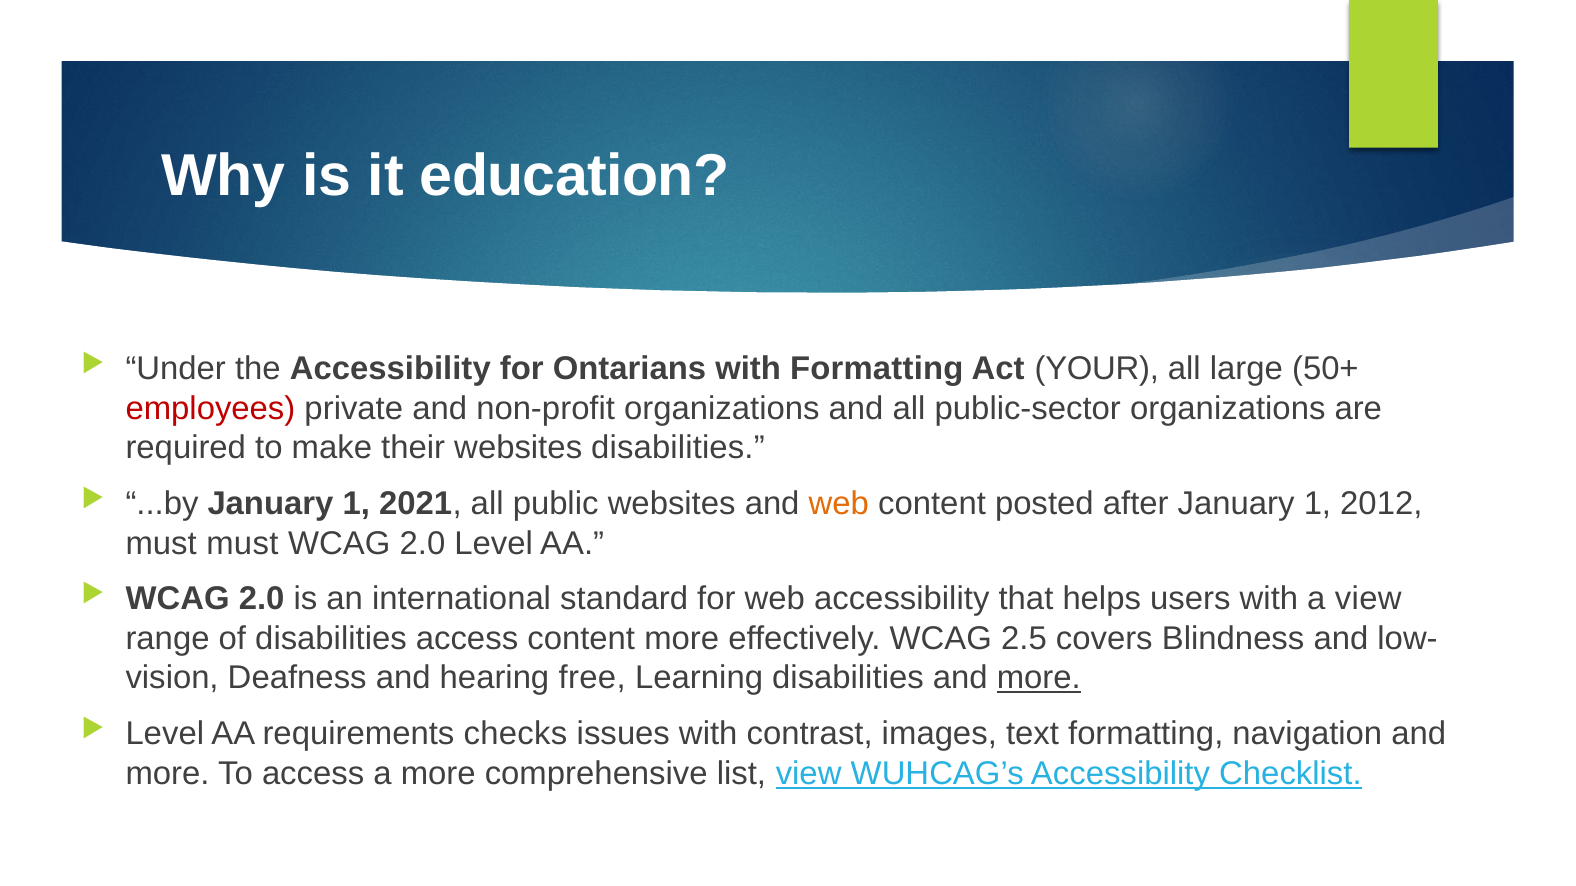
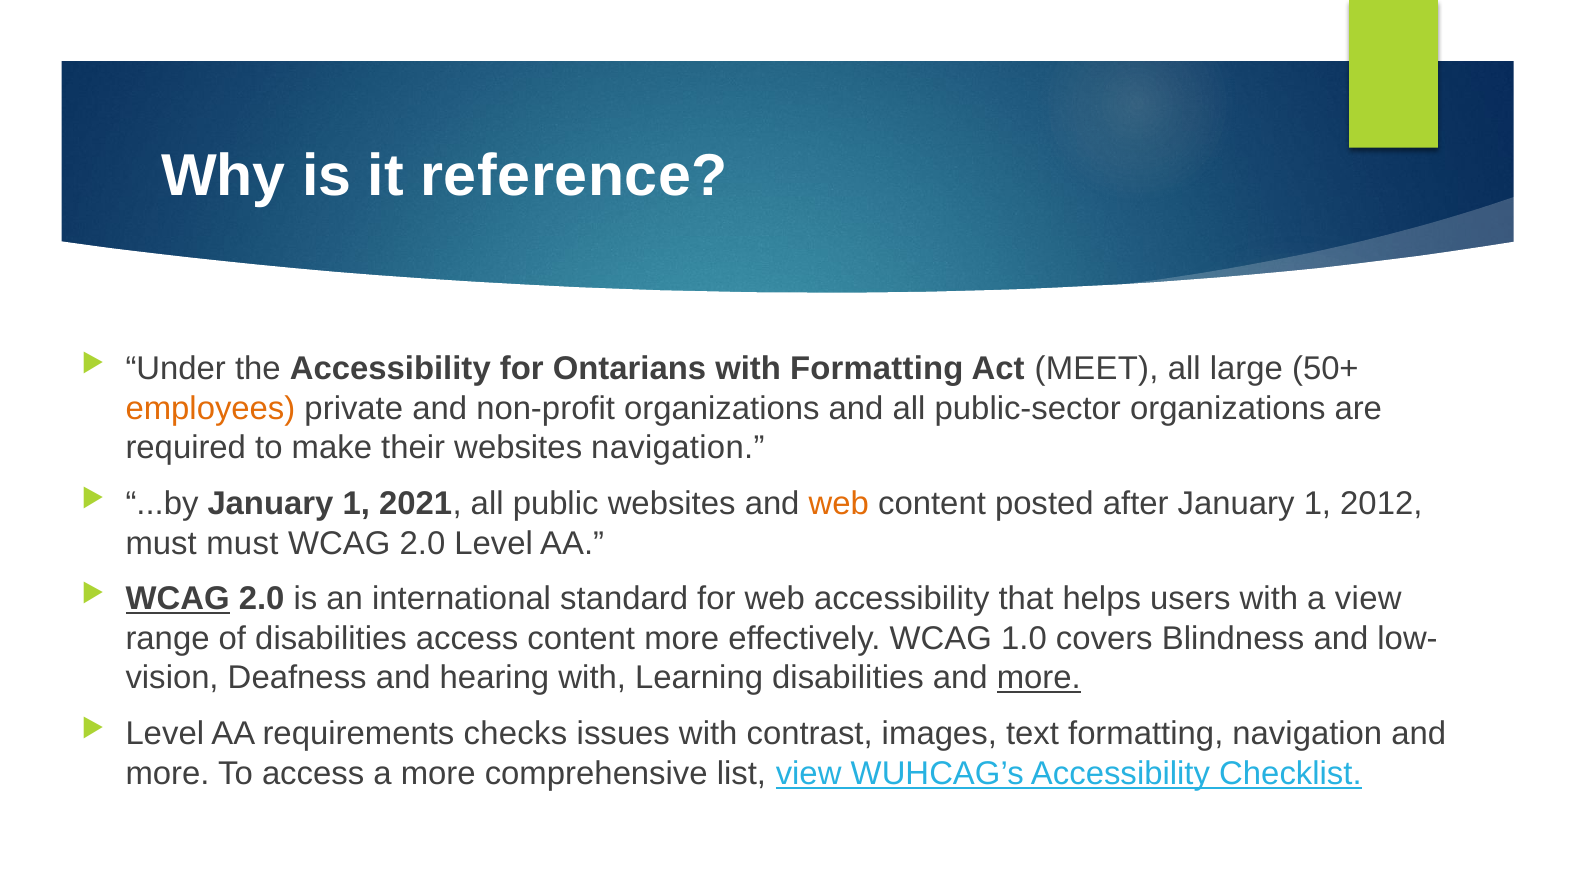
education: education -> reference
YOUR: YOUR -> MEET
employees colour: red -> orange
websites disabilities: disabilities -> navigation
WCAG at (178, 599) underline: none -> present
2.5: 2.5 -> 1.0
hearing free: free -> with
